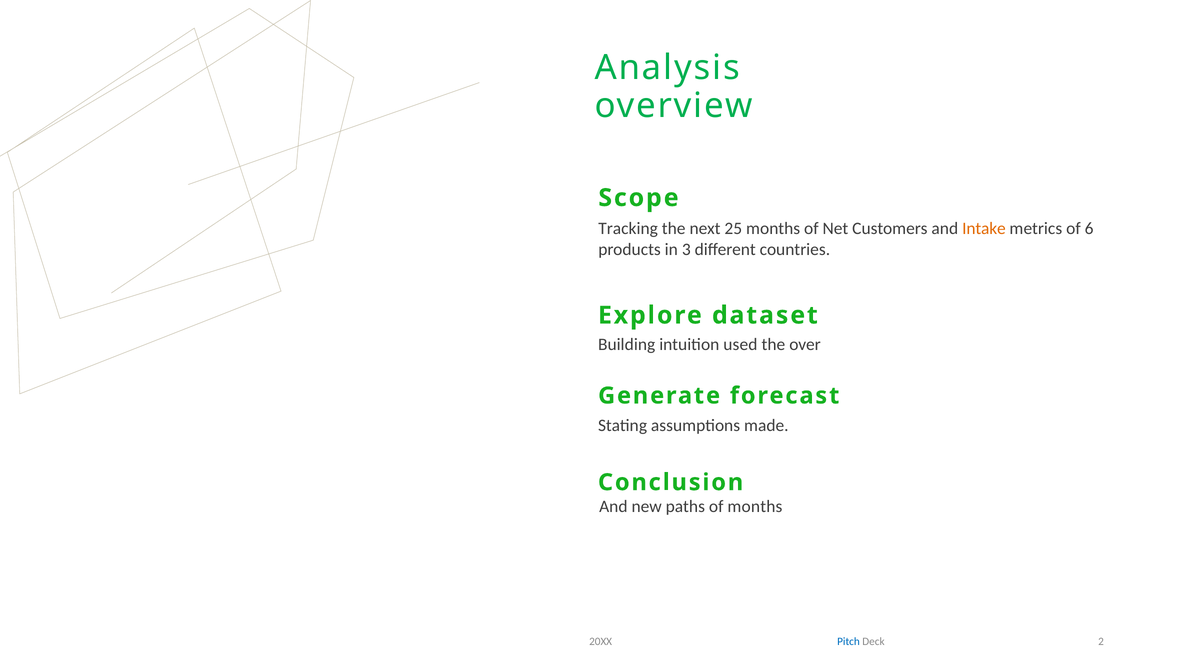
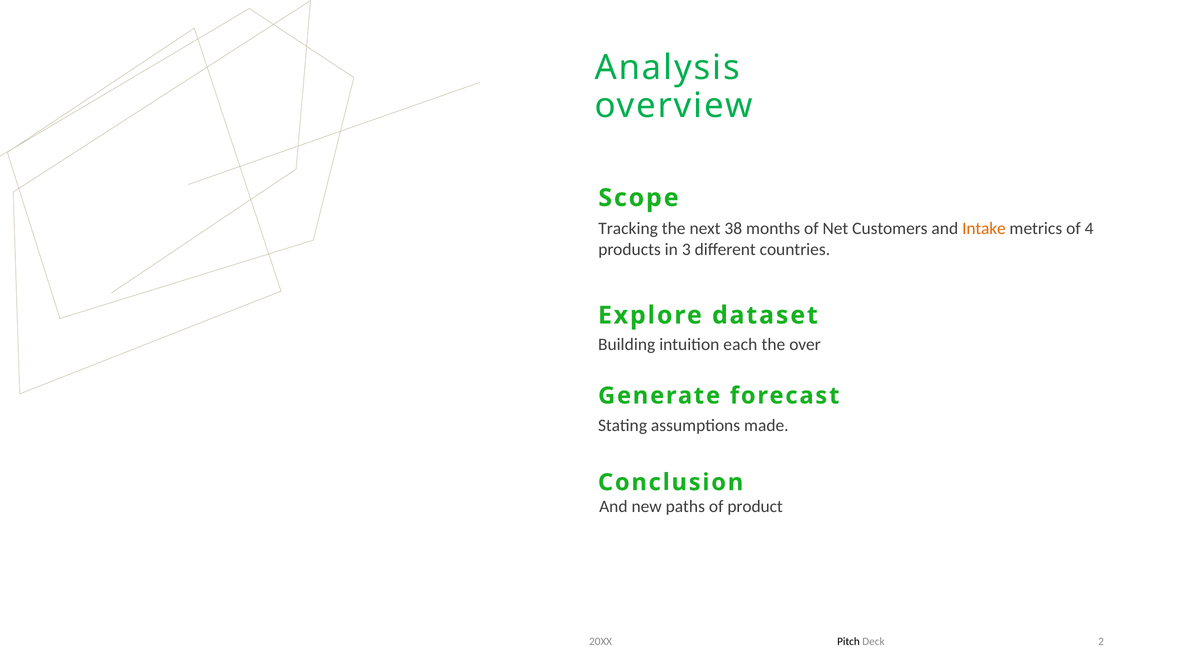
25: 25 -> 38
6: 6 -> 4
used: used -> each
of months: months -> product
Pitch colour: blue -> black
